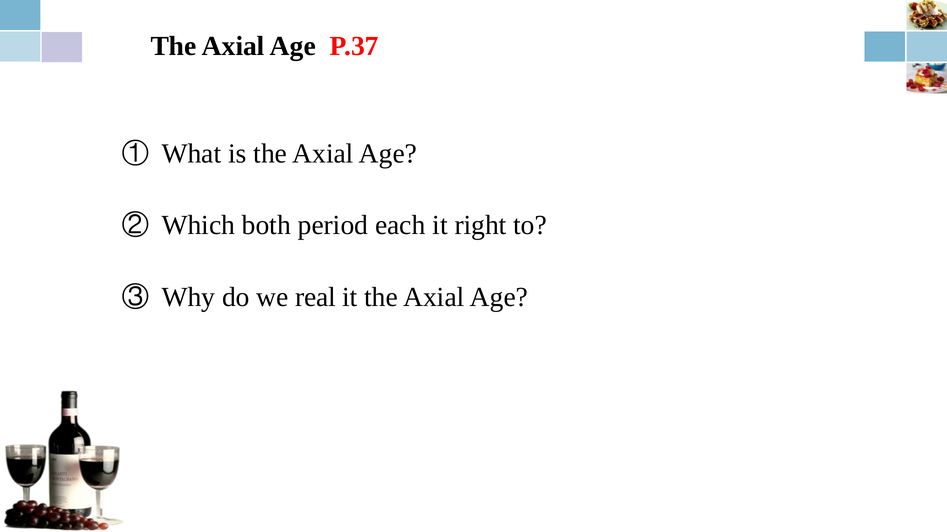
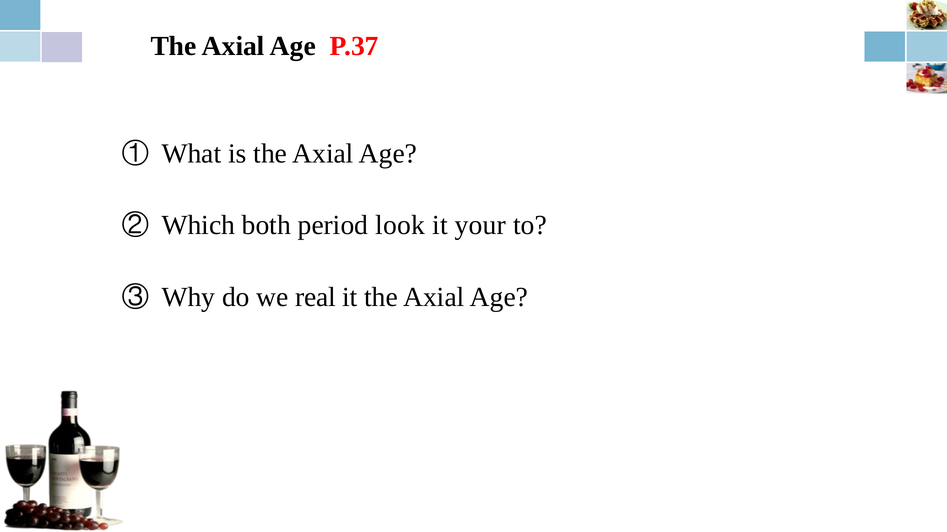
each: each -> look
right: right -> your
